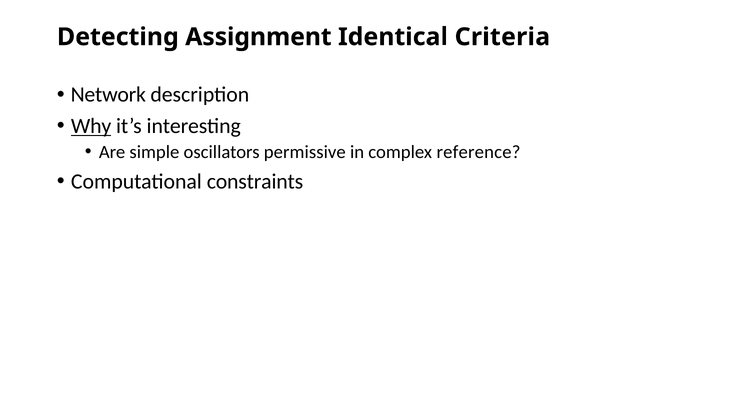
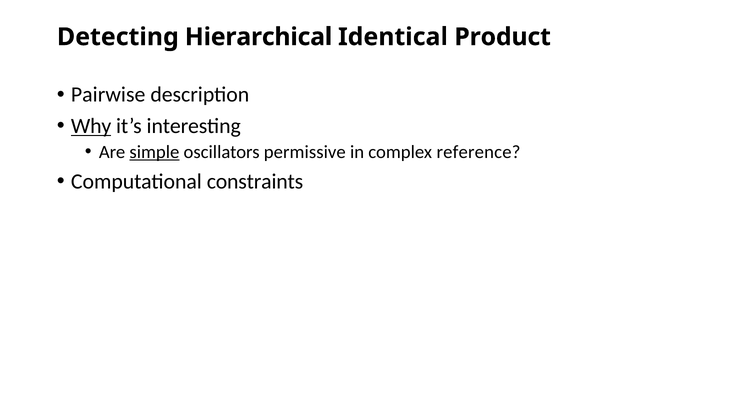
Assignment: Assignment -> Hierarchical
Criteria: Criteria -> Product
Network: Network -> Pairwise
simple underline: none -> present
